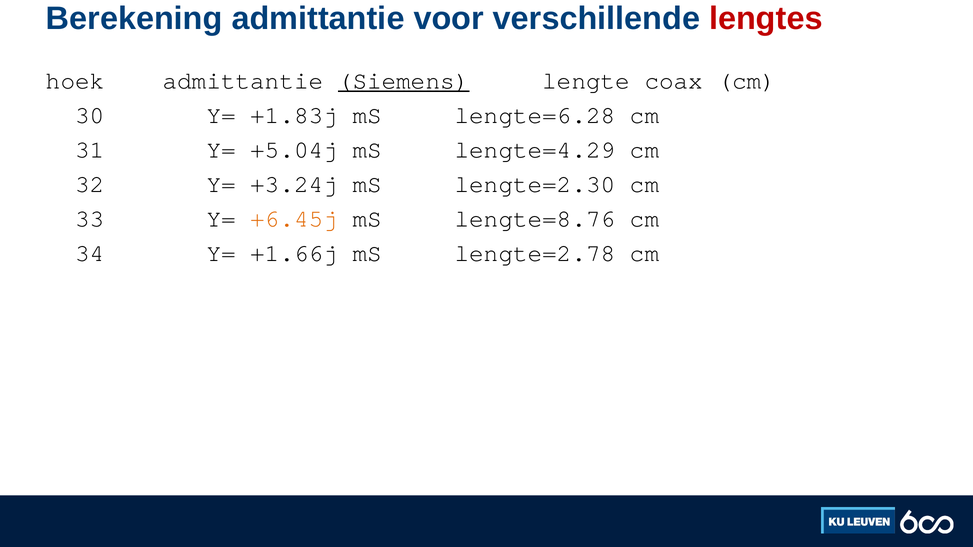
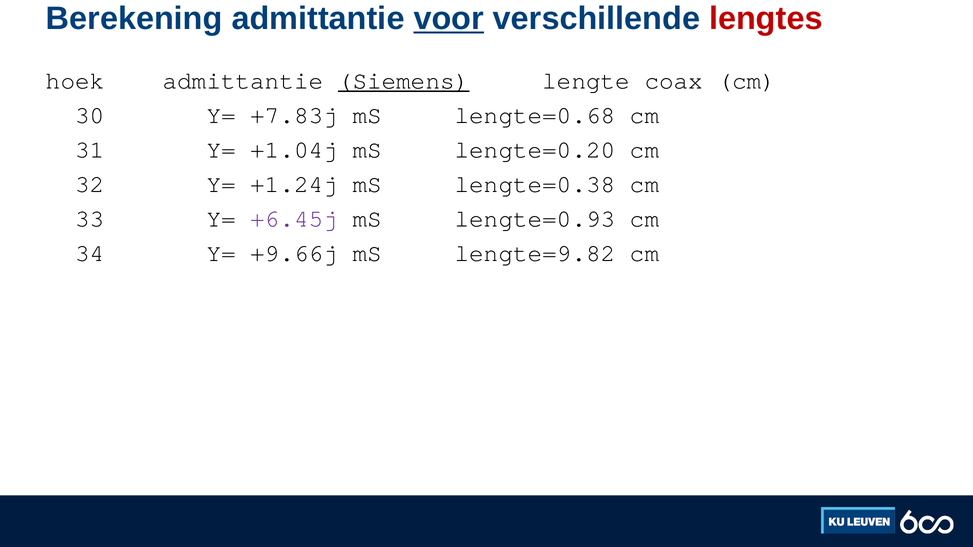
voor underline: none -> present
+1.83j: +1.83j -> +7.83j
lengte=6.28: lengte=6.28 -> lengte=0.68
+5.04j: +5.04j -> +1.04j
lengte=4.29: lengte=4.29 -> lengte=0.20
+3.24j: +3.24j -> +1.24j
lengte=2.30: lengte=2.30 -> lengte=0.38
+6.45j colour: orange -> purple
lengte=8.76: lengte=8.76 -> lengte=0.93
+1.66j: +1.66j -> +9.66j
lengte=2.78: lengte=2.78 -> lengte=9.82
